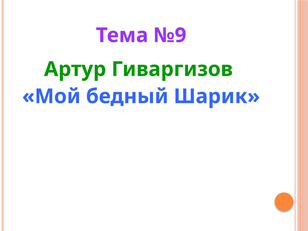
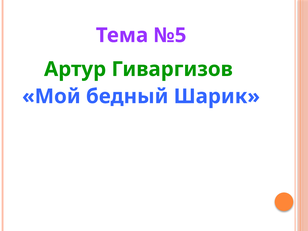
№9: №9 -> №5
